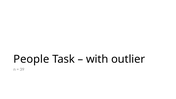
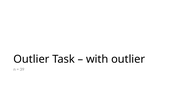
People at (31, 59): People -> Outlier
